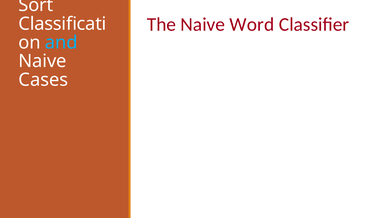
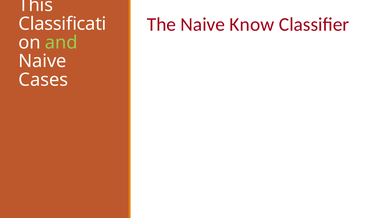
Sort: Sort -> This
Word: Word -> Know
and colour: light blue -> light green
